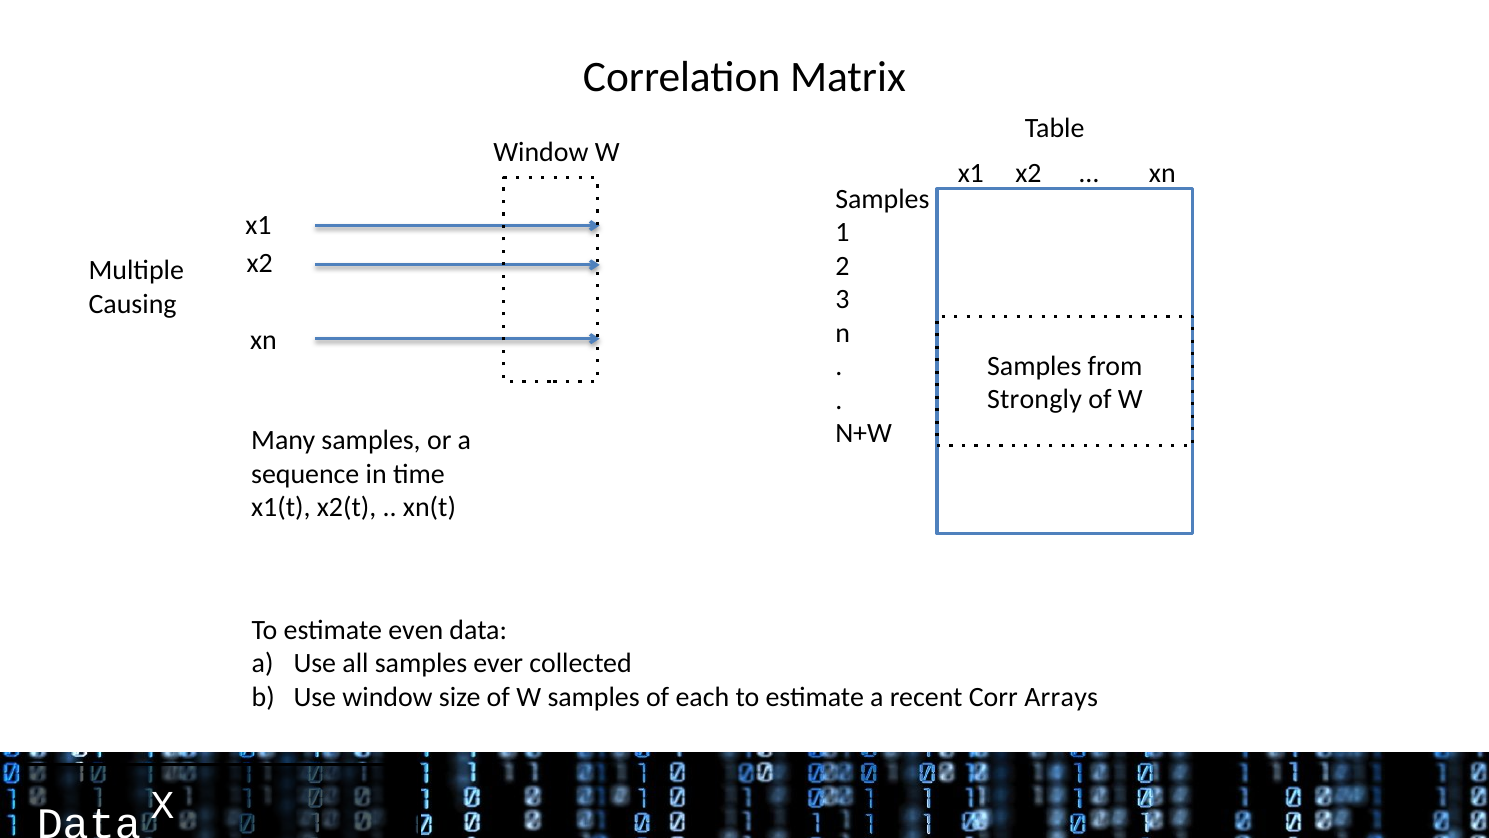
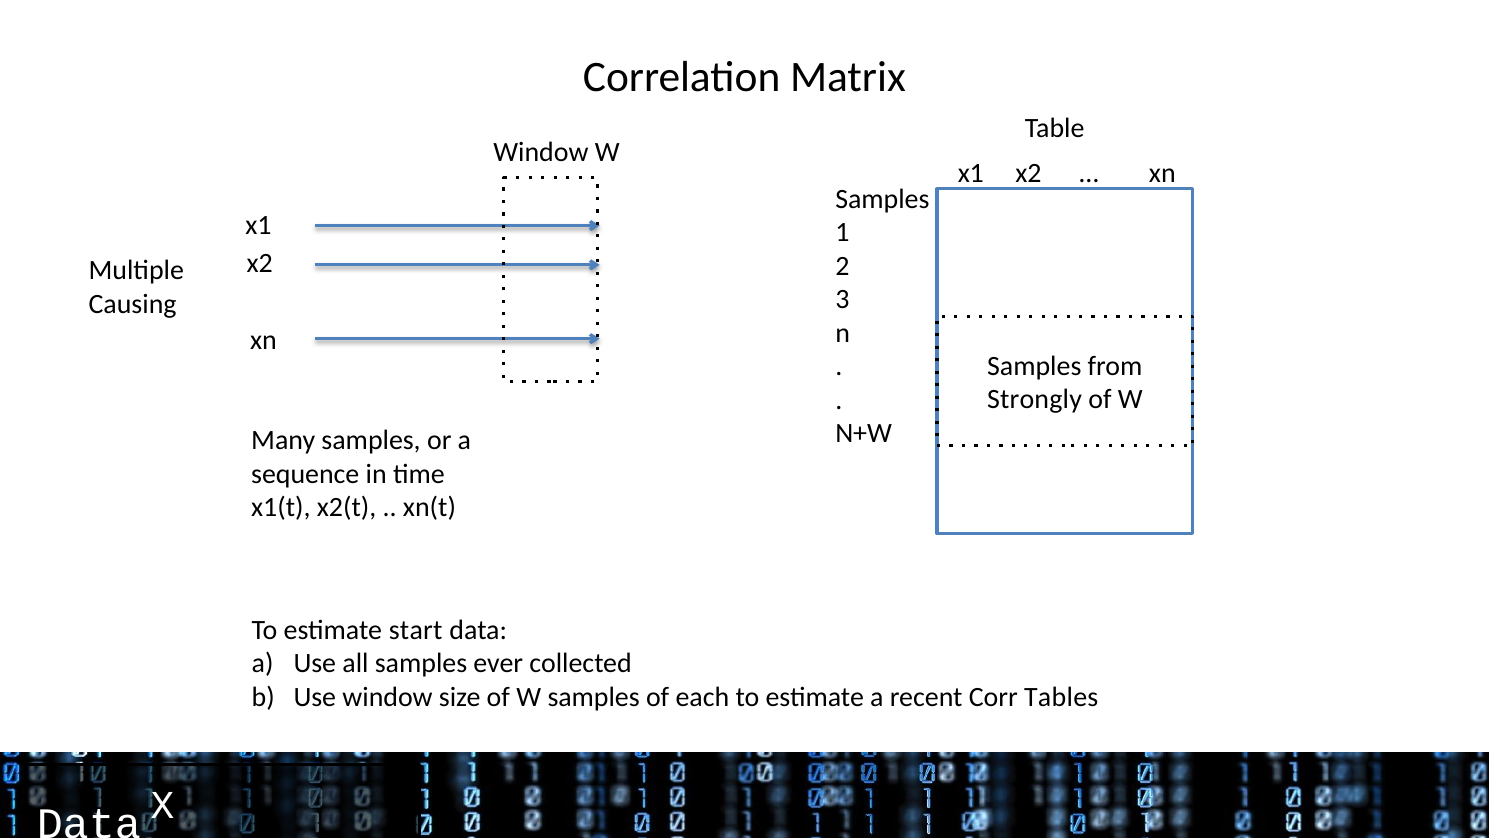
even: even -> start
Arrays: Arrays -> Tables
